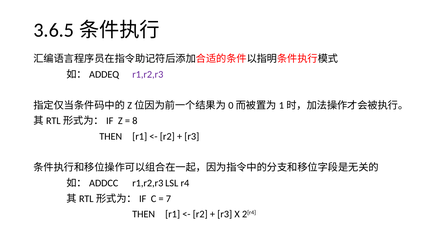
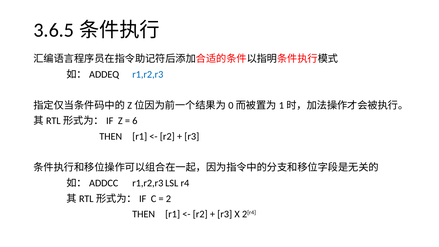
r1,r2,r3 colour: purple -> blue
8: 8 -> 6
7: 7 -> 2
